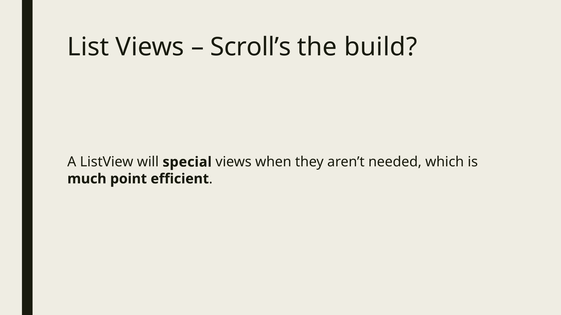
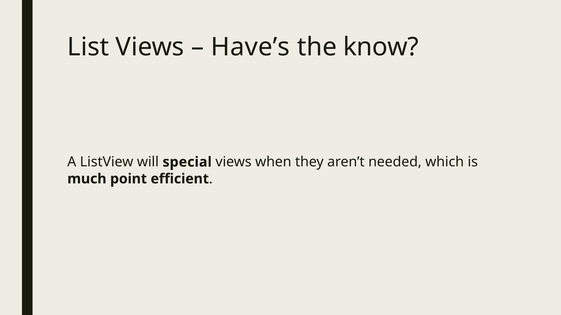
Scroll’s: Scroll’s -> Have’s
build: build -> know
